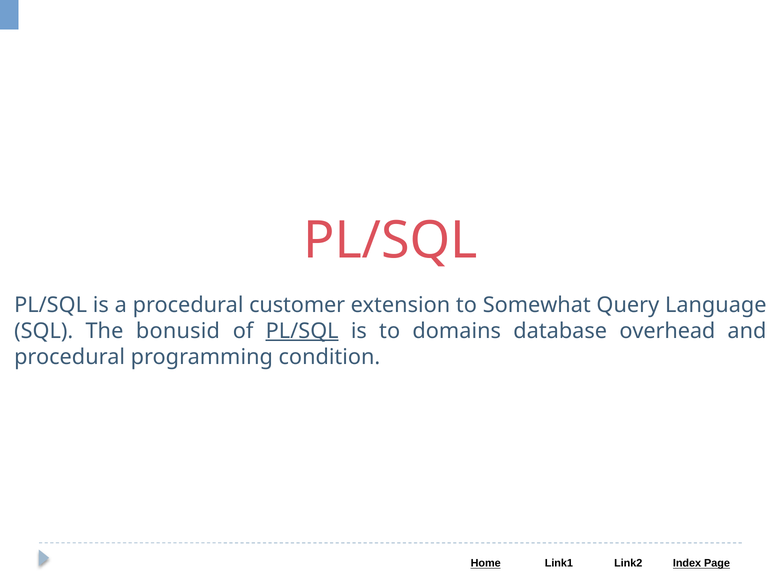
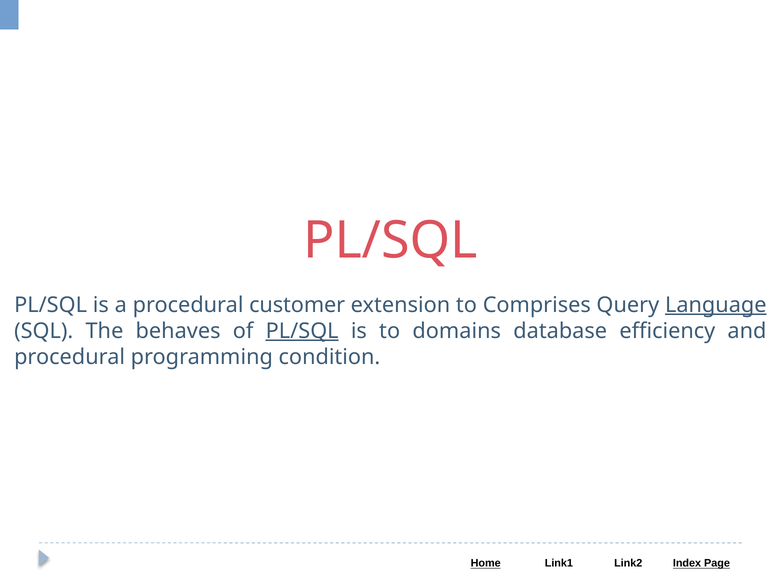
Somewhat: Somewhat -> Comprises
Language underline: none -> present
bonusid: bonusid -> behaves
overhead: overhead -> efficiency
